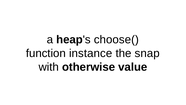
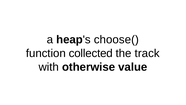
instance: instance -> collected
snap: snap -> track
